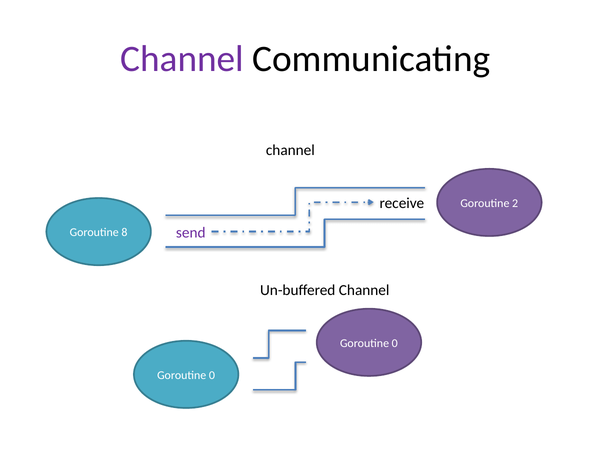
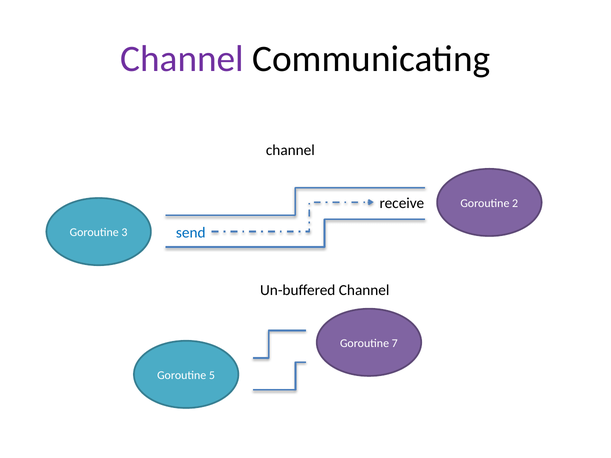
send colour: purple -> blue
8: 8 -> 3
0 at (395, 343): 0 -> 7
0 at (212, 375): 0 -> 5
